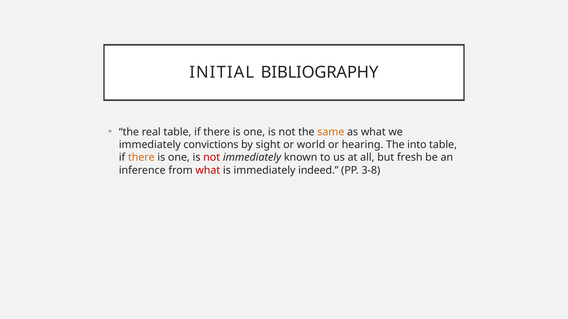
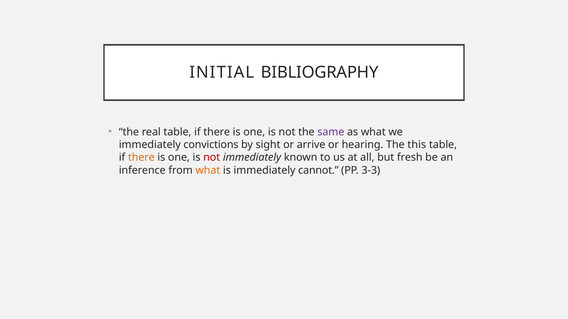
same colour: orange -> purple
world: world -> arrive
into: into -> this
what at (208, 171) colour: red -> orange
indeed: indeed -> cannot
3-8: 3-8 -> 3-3
